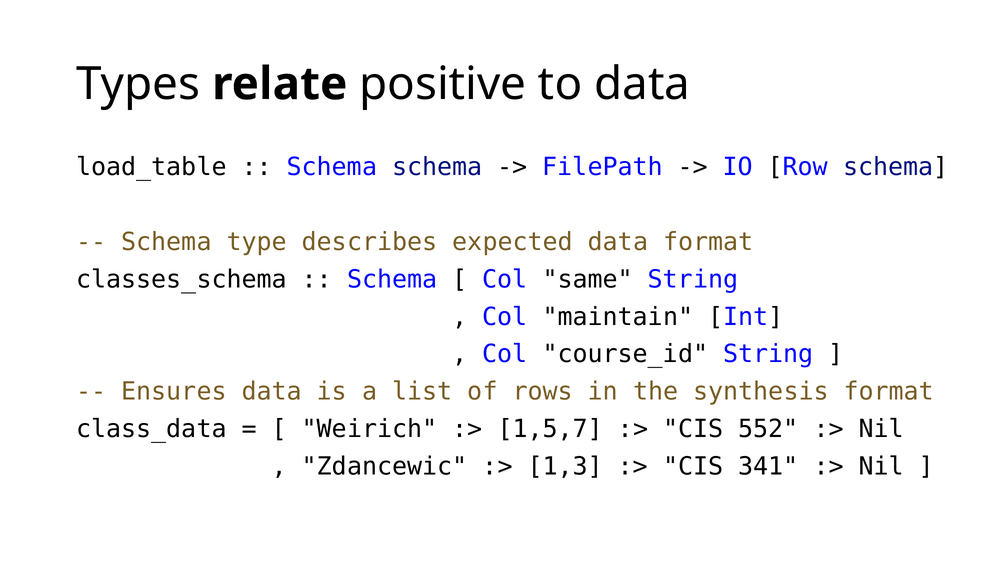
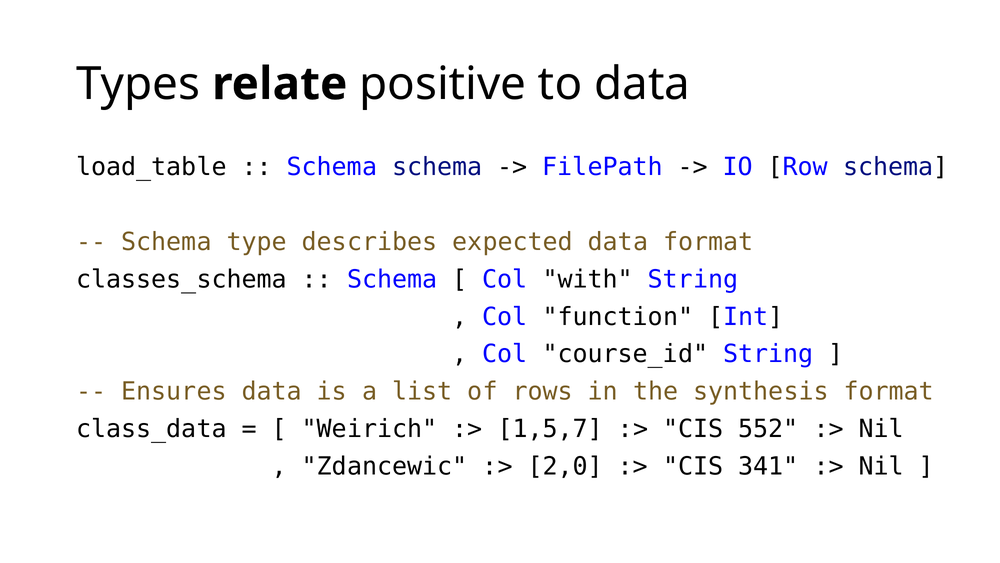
same: same -> with
maintain: maintain -> function
1,3: 1,3 -> 2,0
